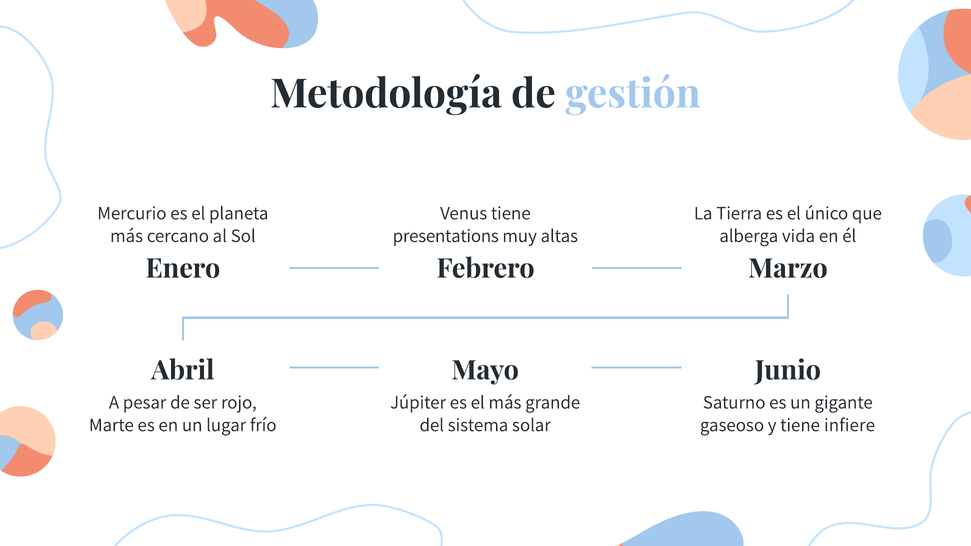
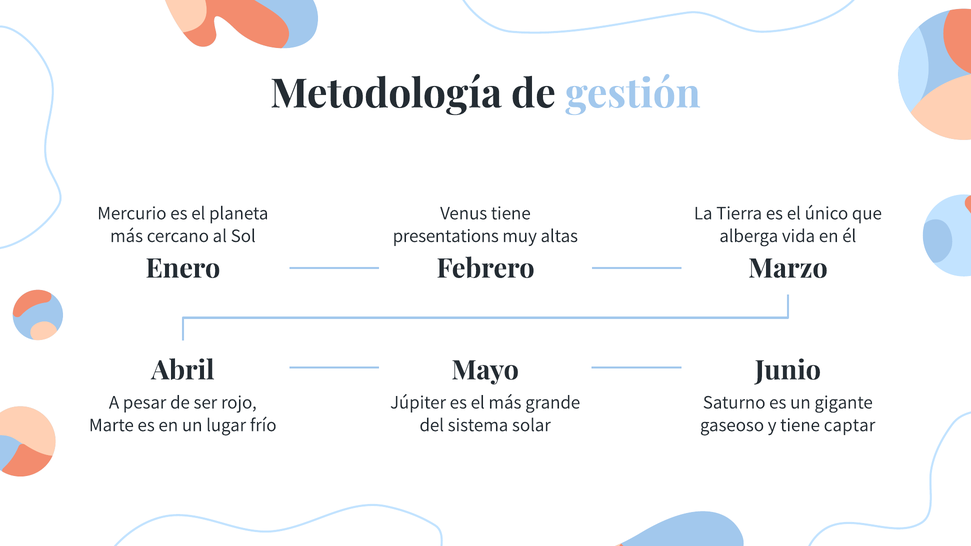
infiere: infiere -> captar
